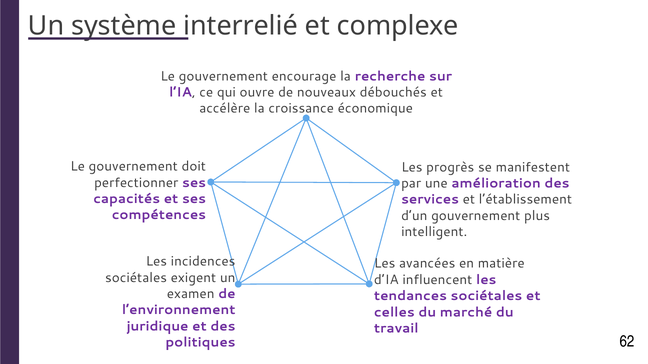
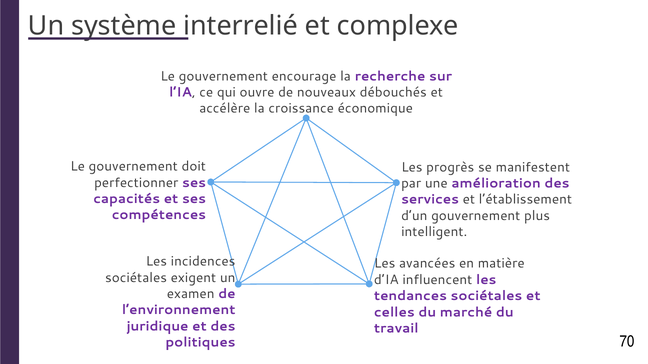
62: 62 -> 70
